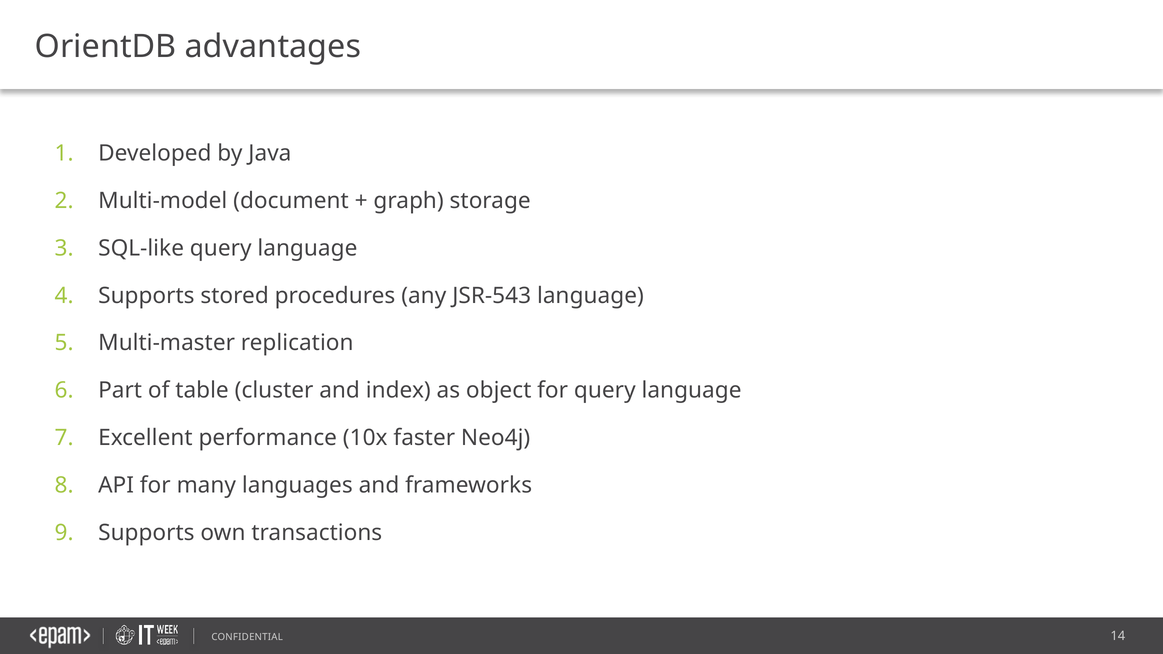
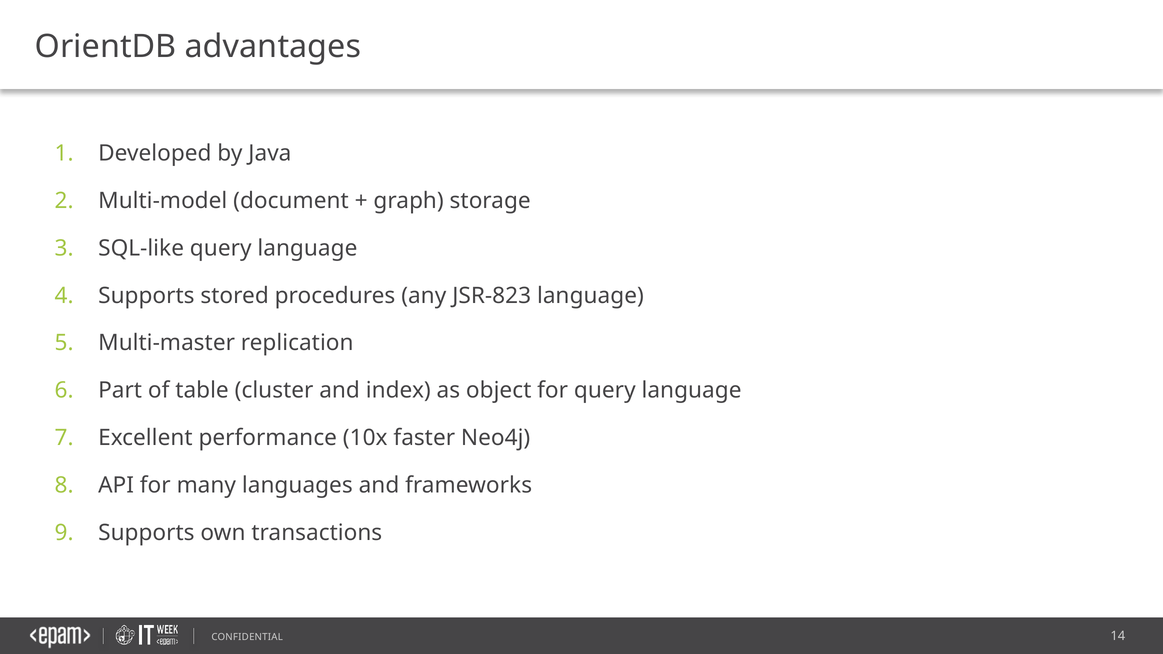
JSR-543: JSR-543 -> JSR-823
